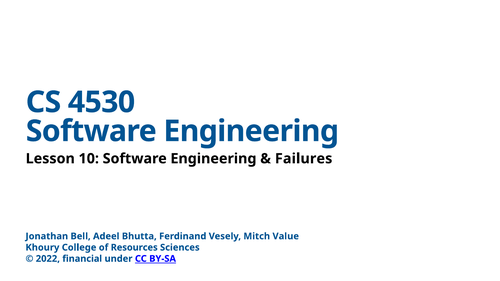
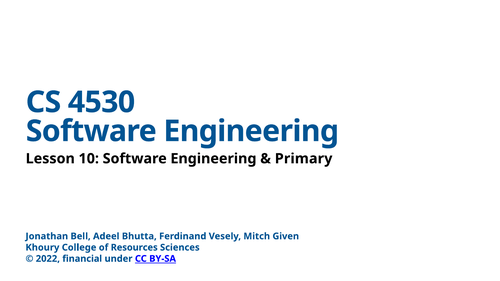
Failures: Failures -> Primary
Value: Value -> Given
